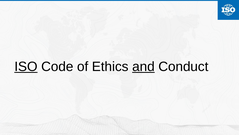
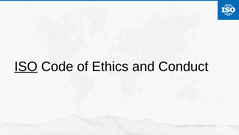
and underline: present -> none
